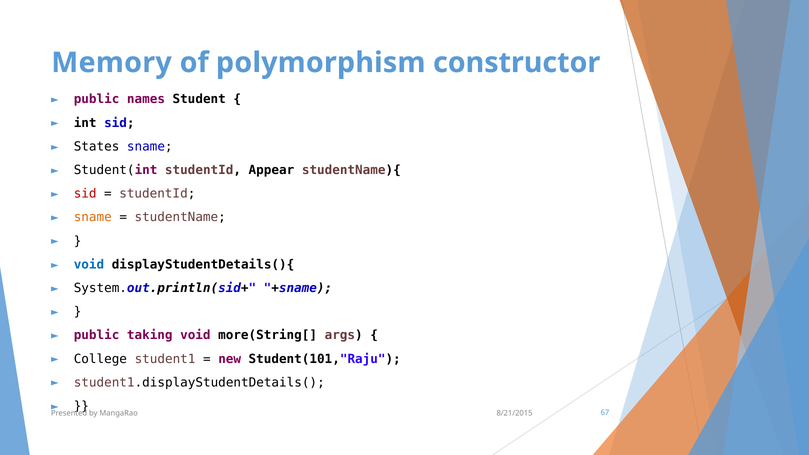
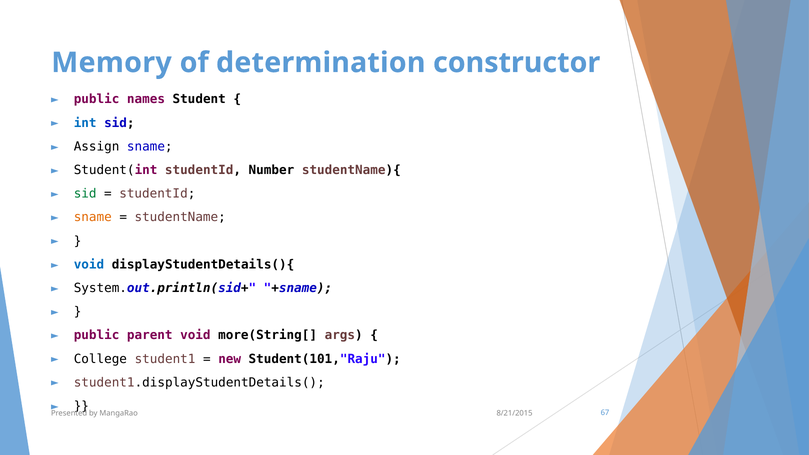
polymorphism: polymorphism -> determination
int colour: black -> blue
States: States -> Assign
Appear: Appear -> Number
sid at (85, 194) colour: red -> green
taking: taking -> parent
